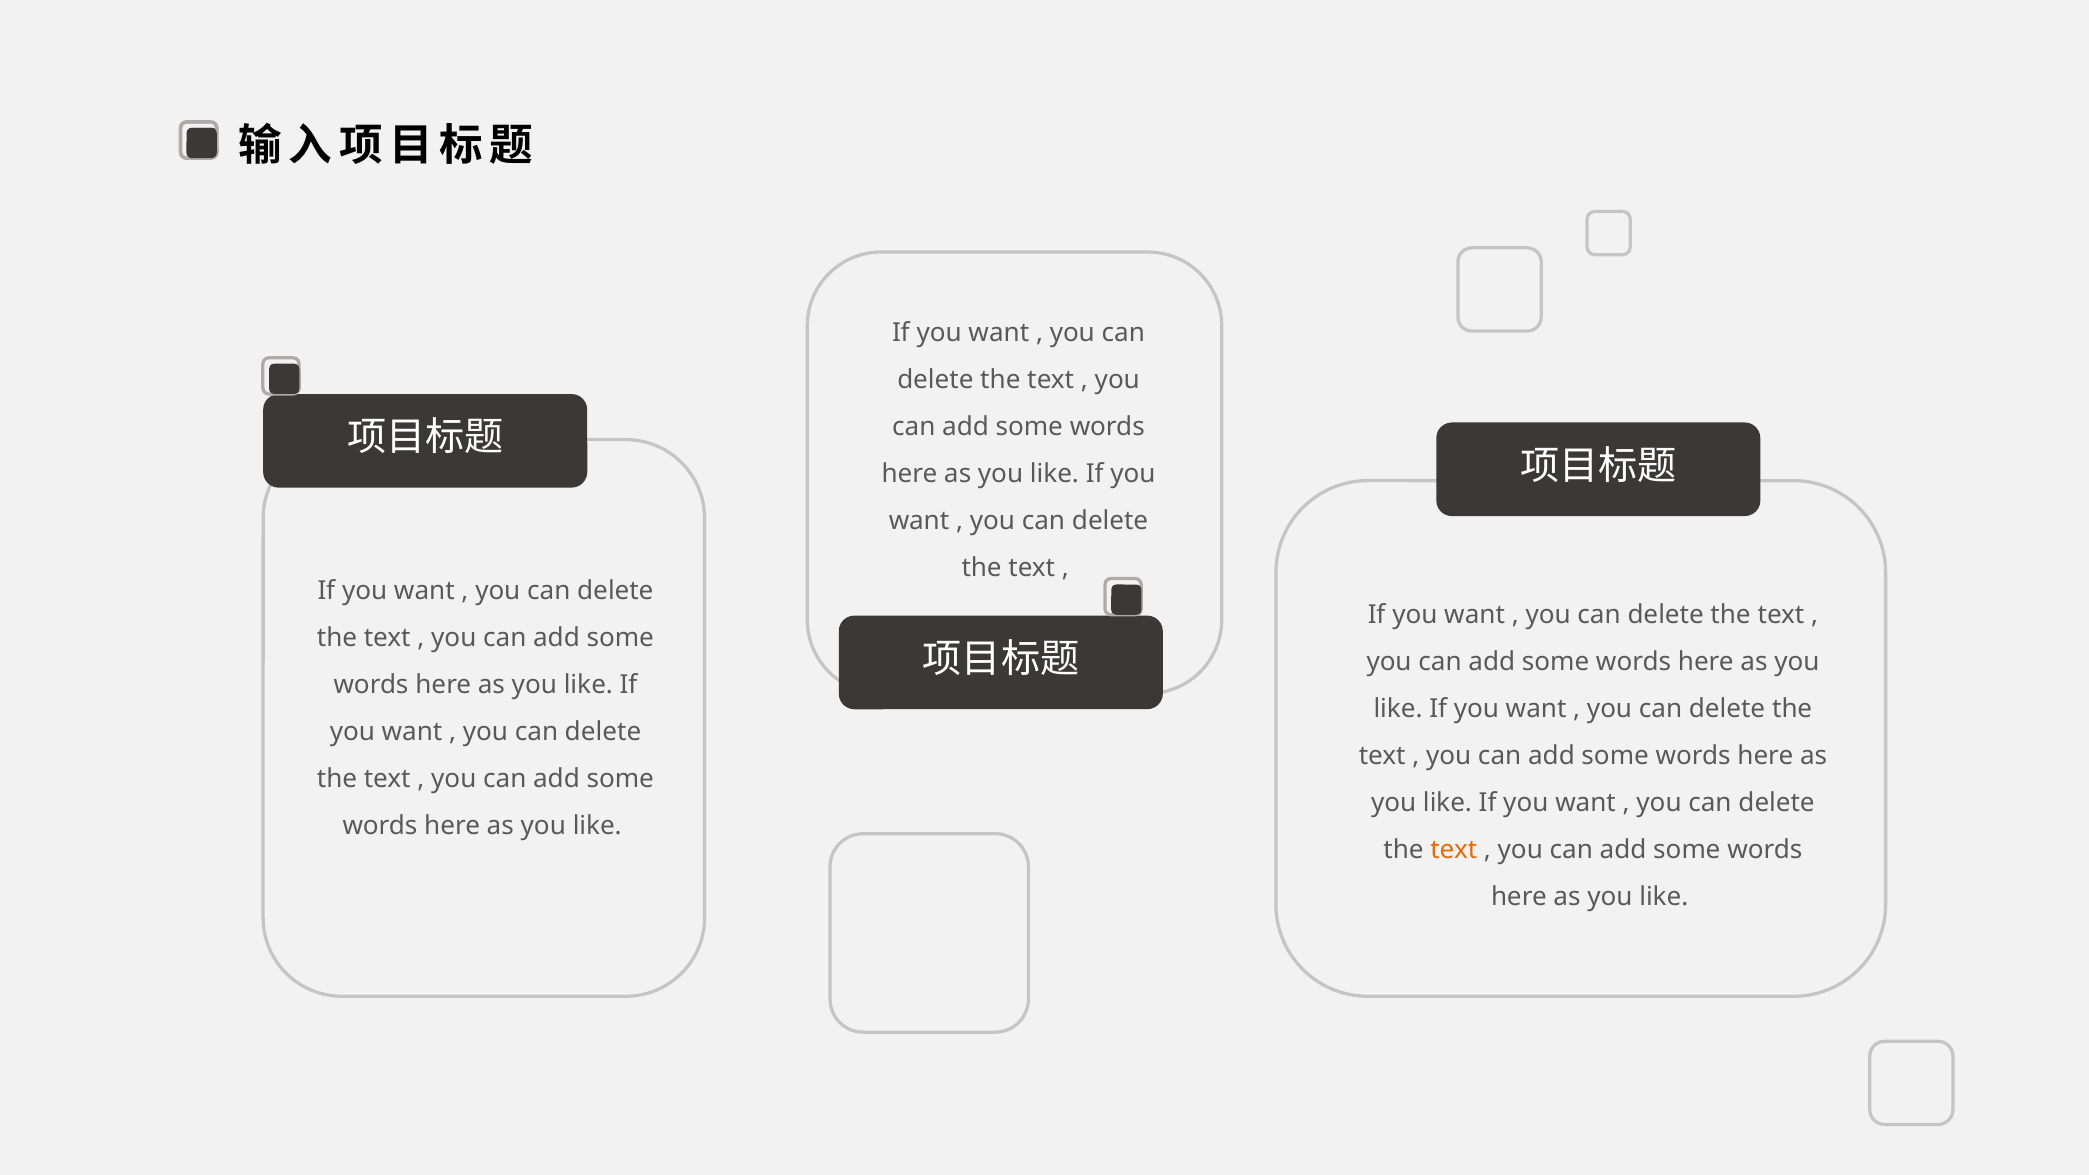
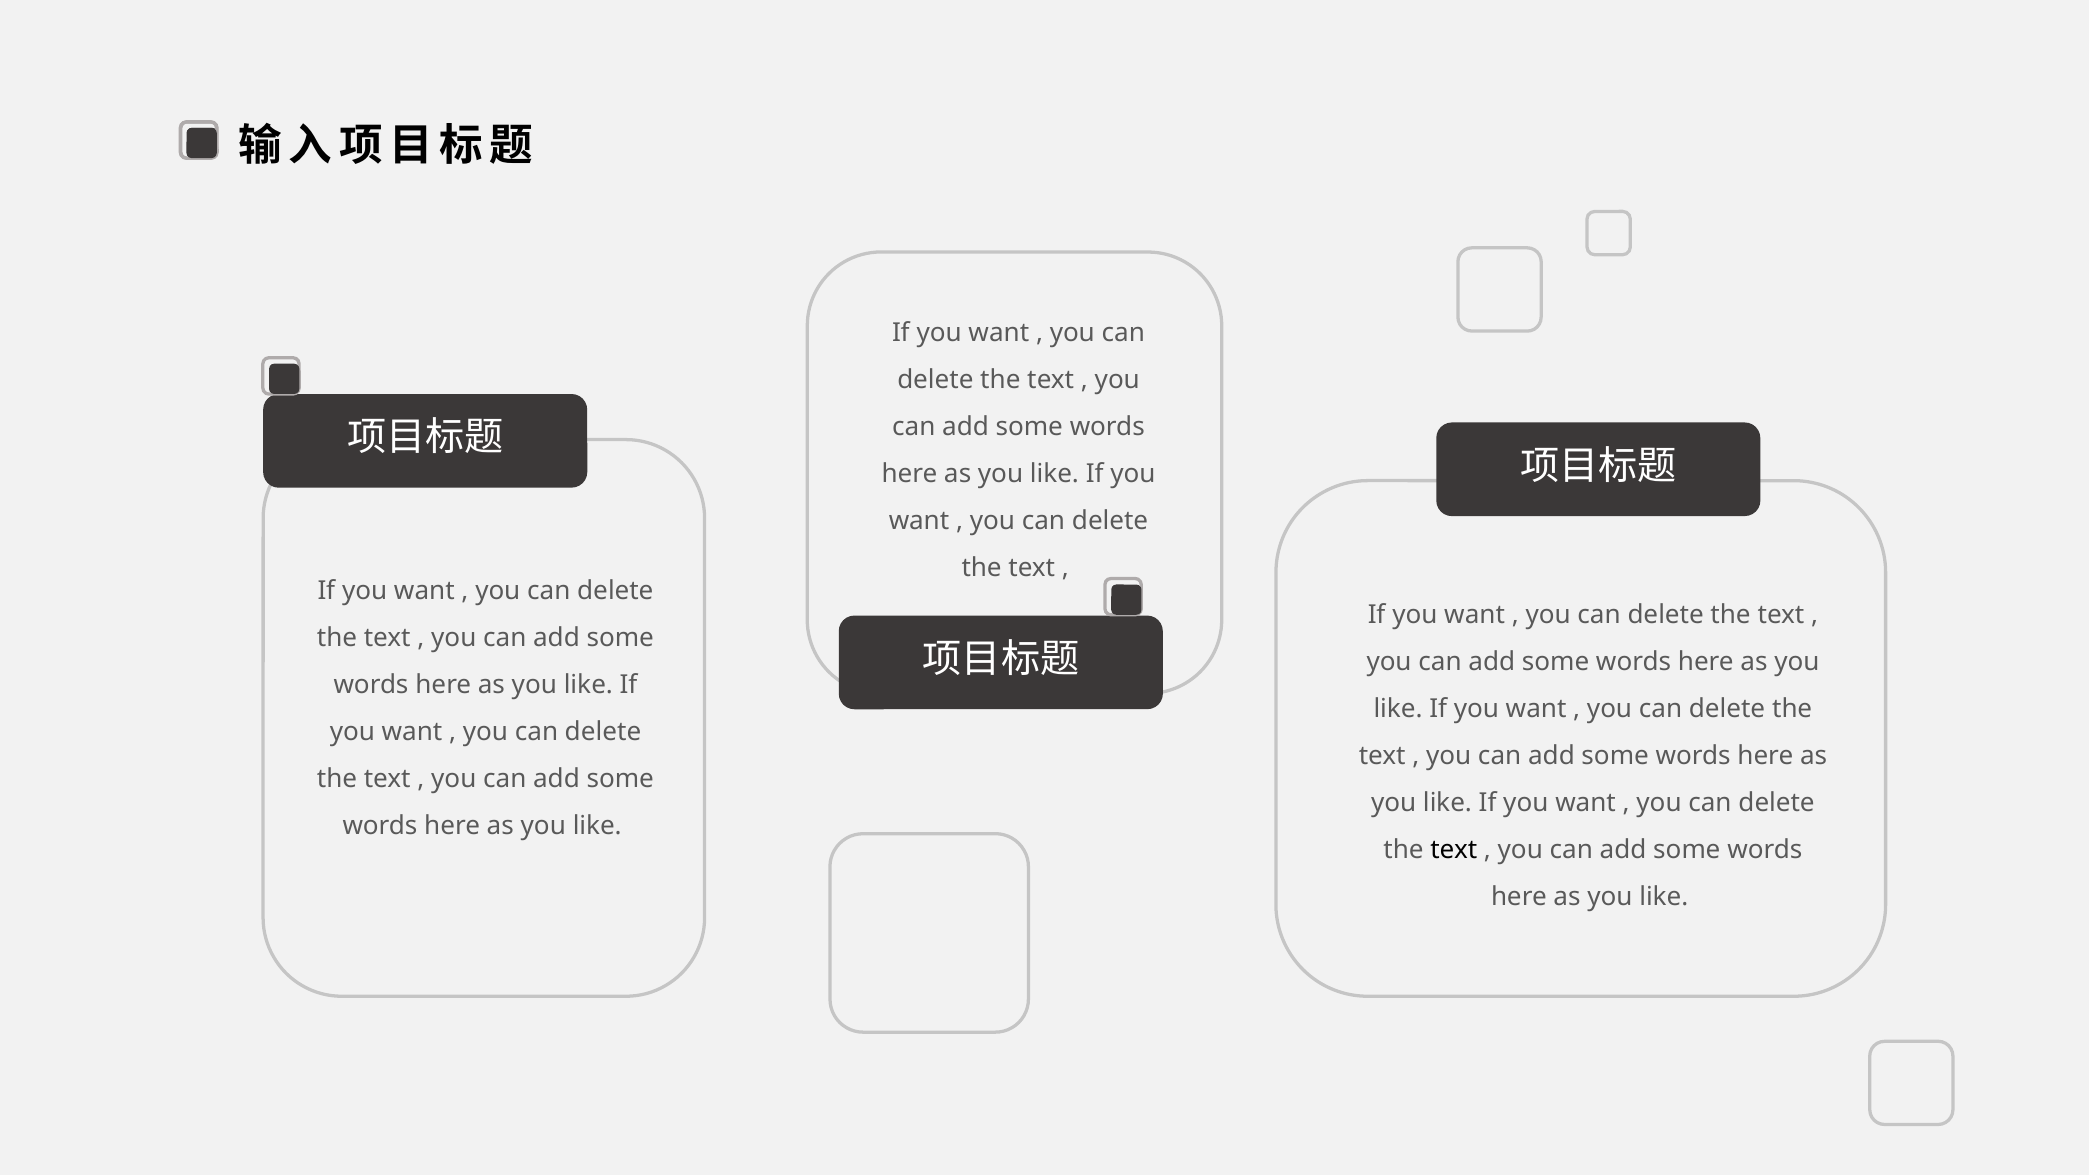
text at (1454, 850) colour: orange -> black
